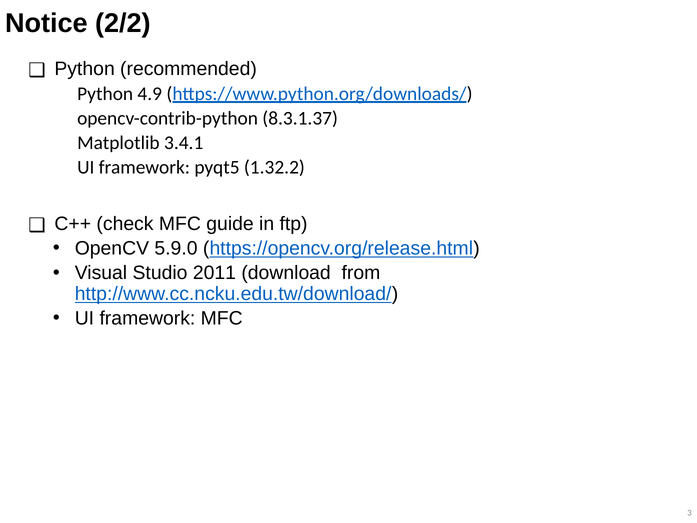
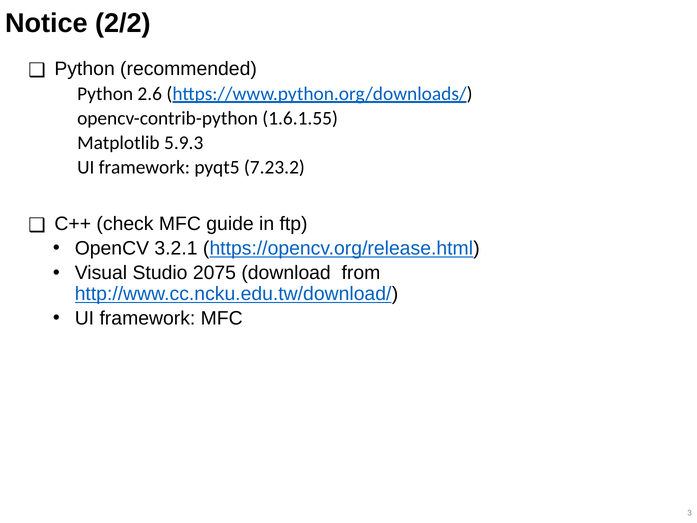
4.9: 4.9 -> 2.6
8.3.1.37: 8.3.1.37 -> 1.6.1.55
3.4.1: 3.4.1 -> 5.9.3
1.32.2: 1.32.2 -> 7.23.2
5.9.0: 5.9.0 -> 3.2.1
2011: 2011 -> 2075
